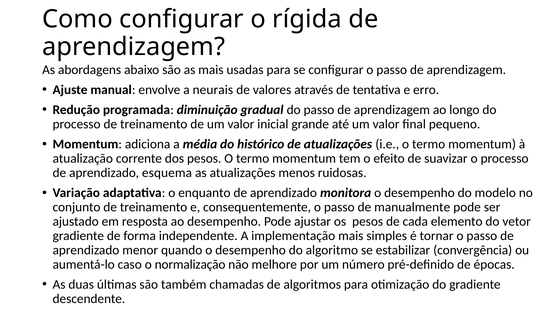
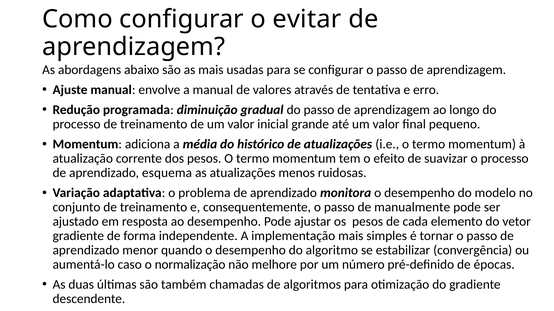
rígida: rígida -> evitar
a neurais: neurais -> manual
enquanto: enquanto -> problema
